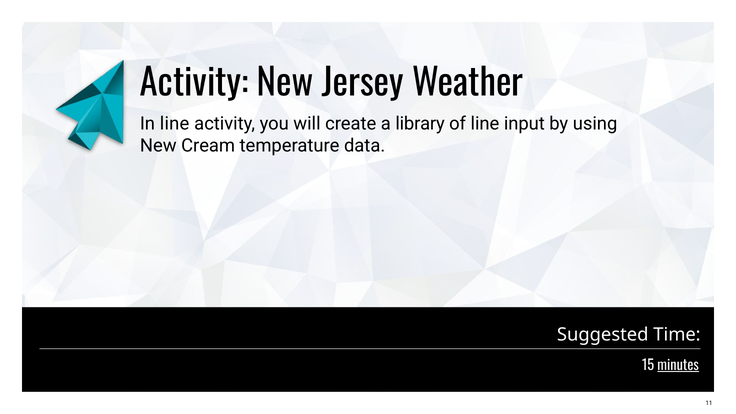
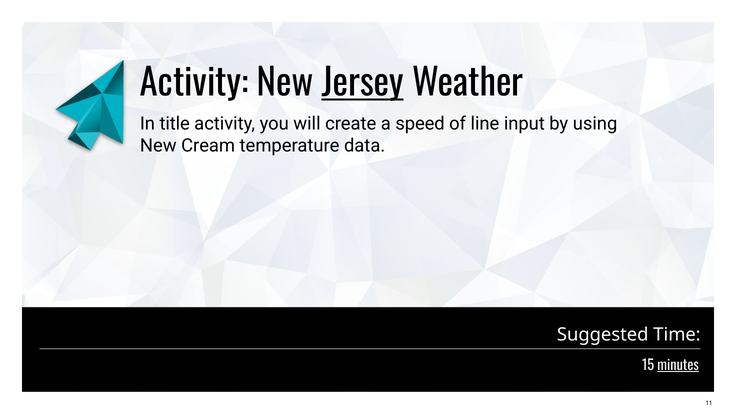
Jersey underline: none -> present
In line: line -> title
library: library -> speed
